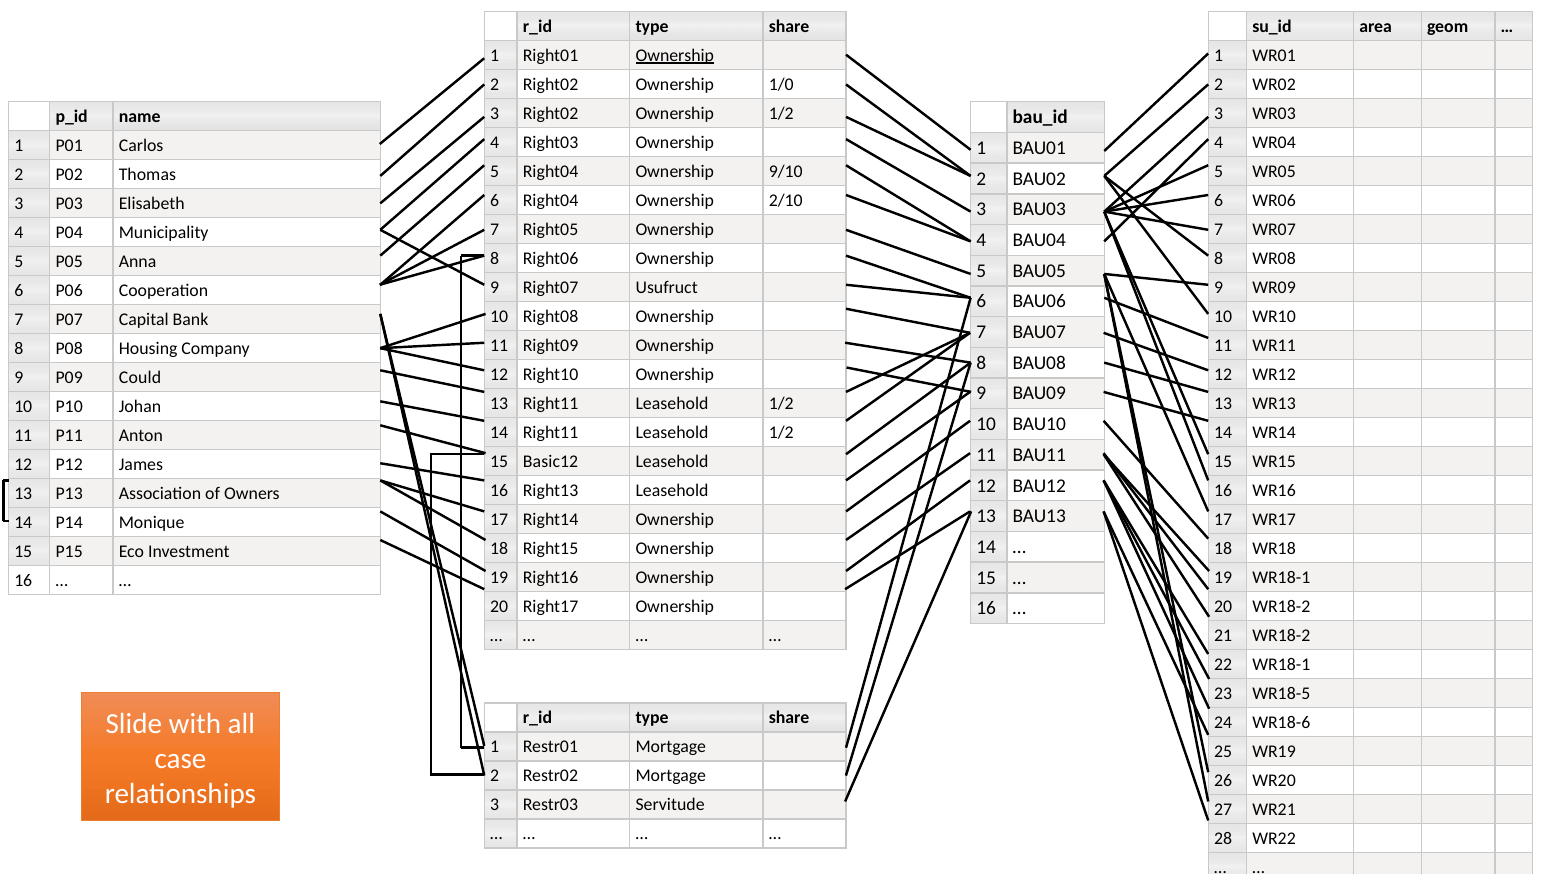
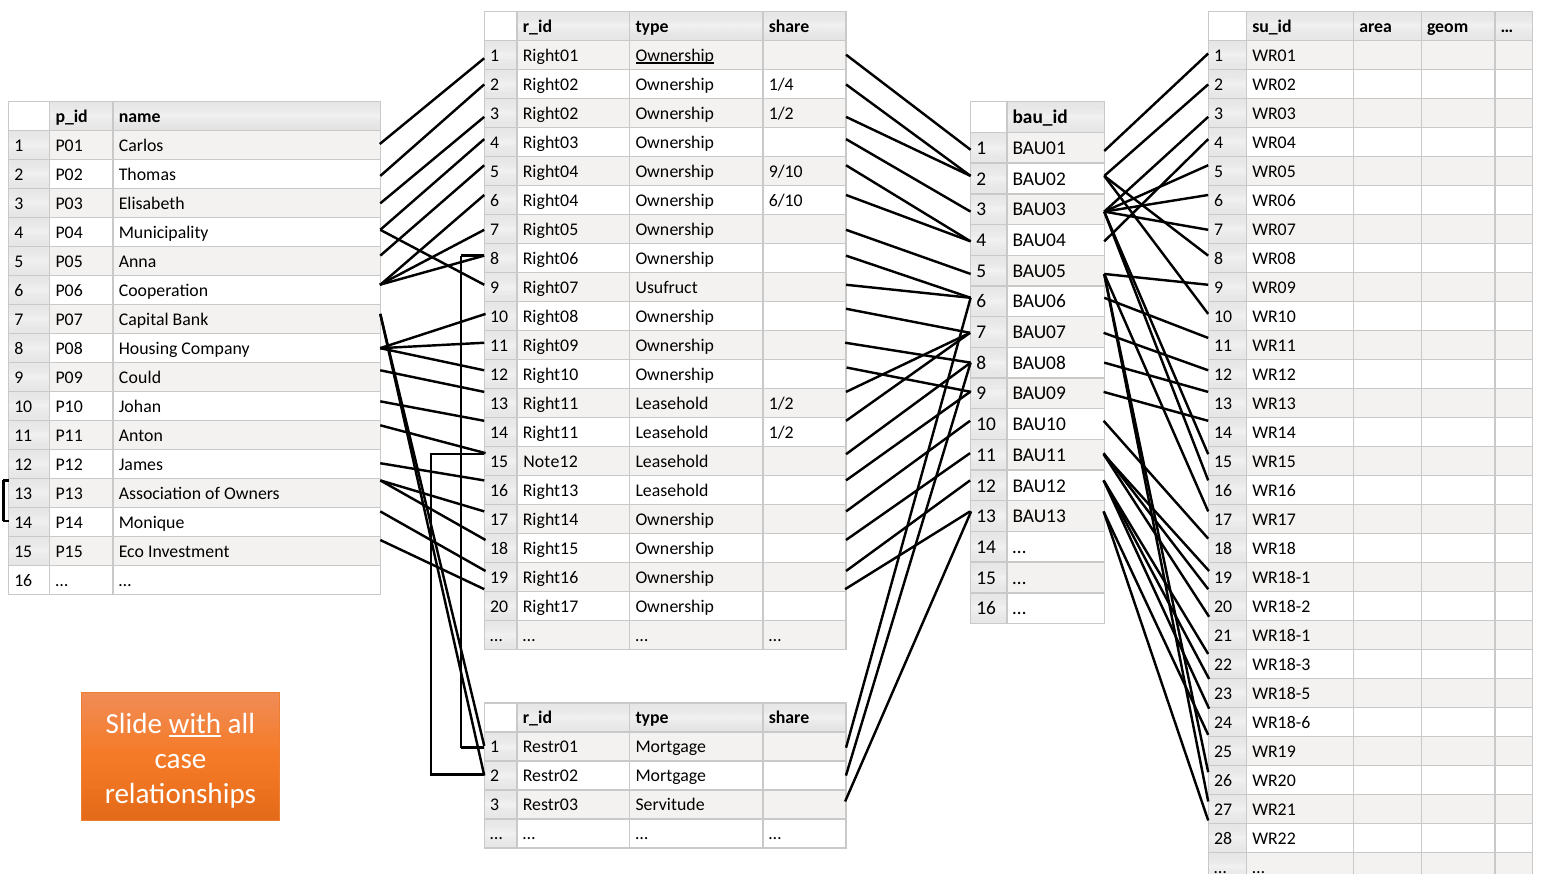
1/0: 1/0 -> 1/4
2/10: 2/10 -> 6/10
Basic12: Basic12 -> Note12
21 WR18-2: WR18-2 -> WR18-1
22 WR18-1: WR18-1 -> WR18-3
with underline: none -> present
